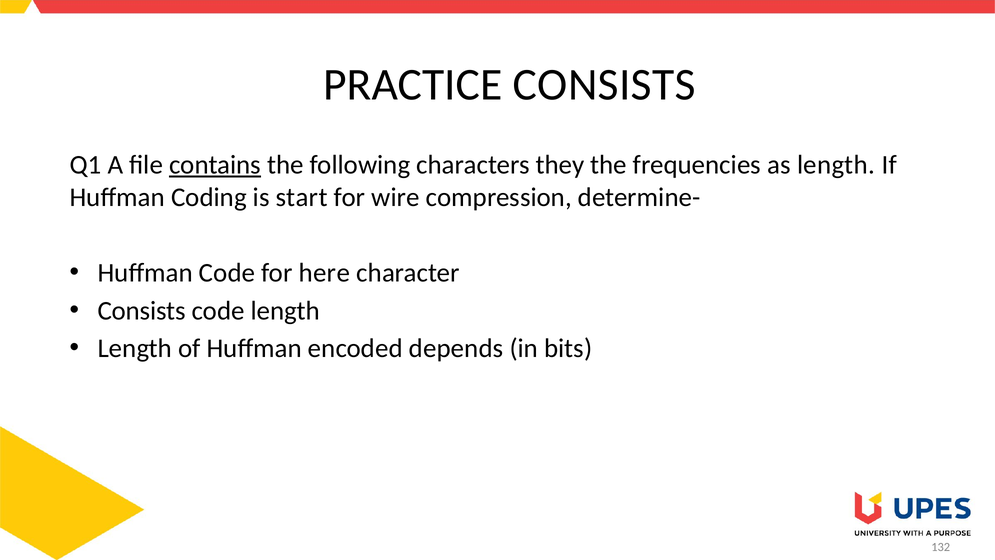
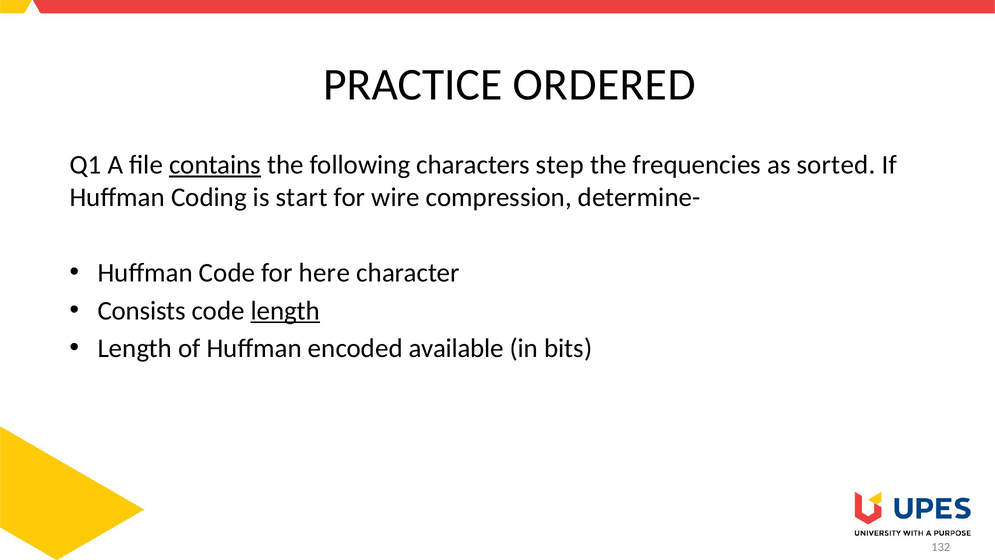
PRACTICE CONSISTS: CONSISTS -> ORDERED
they: they -> step
as length: length -> sorted
length at (285, 311) underline: none -> present
depends: depends -> available
